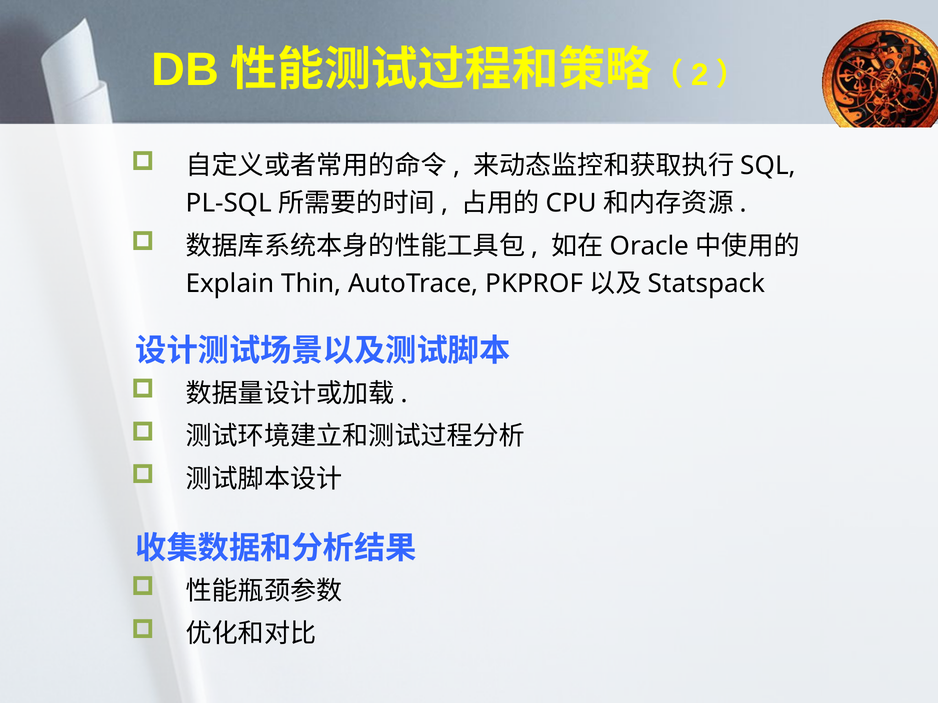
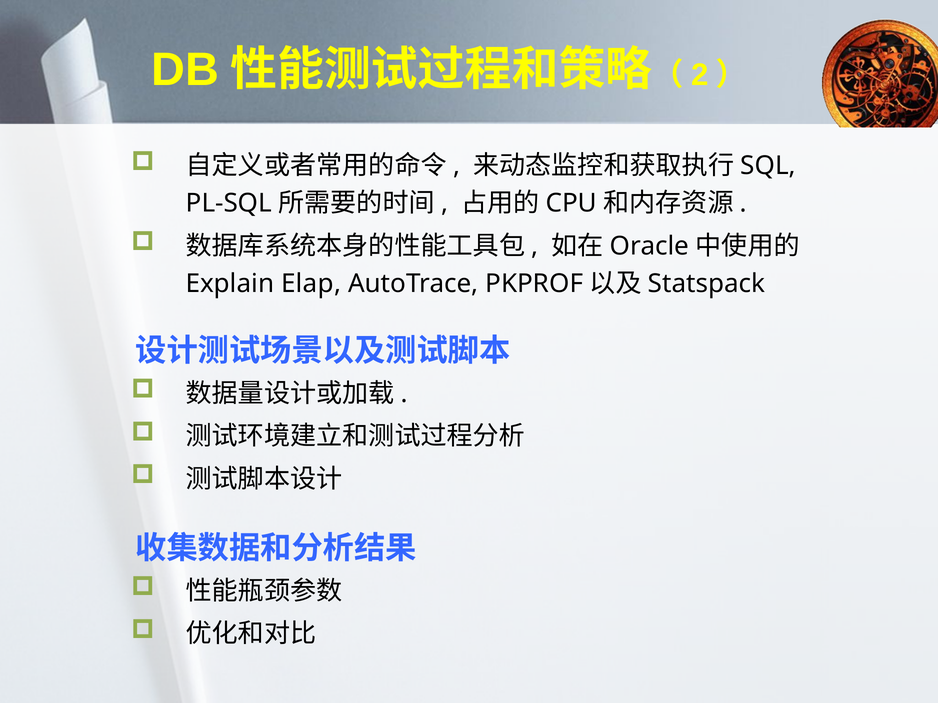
Thin: Thin -> Elap
